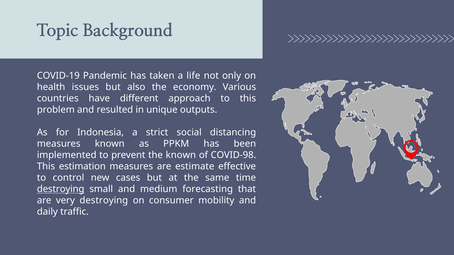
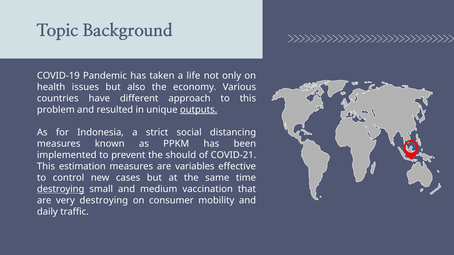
outputs underline: none -> present
the known: known -> should
COVID-98: COVID-98 -> COVID-21
estimate: estimate -> variables
forecasting: forecasting -> vaccination
